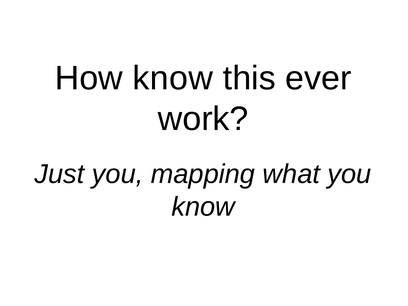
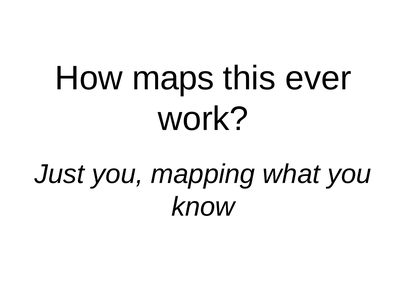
How know: know -> maps
